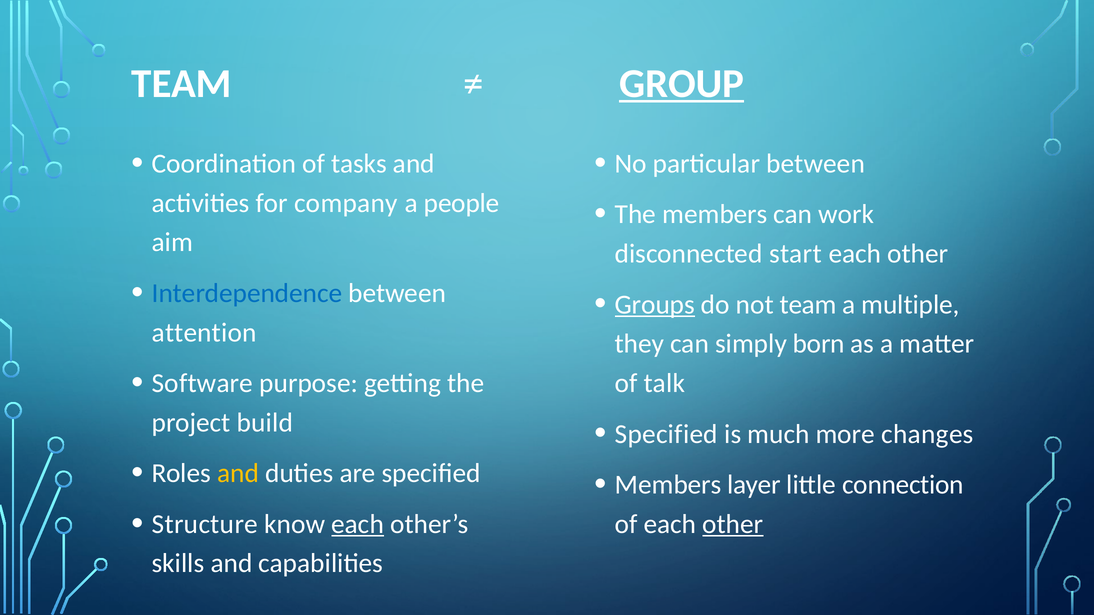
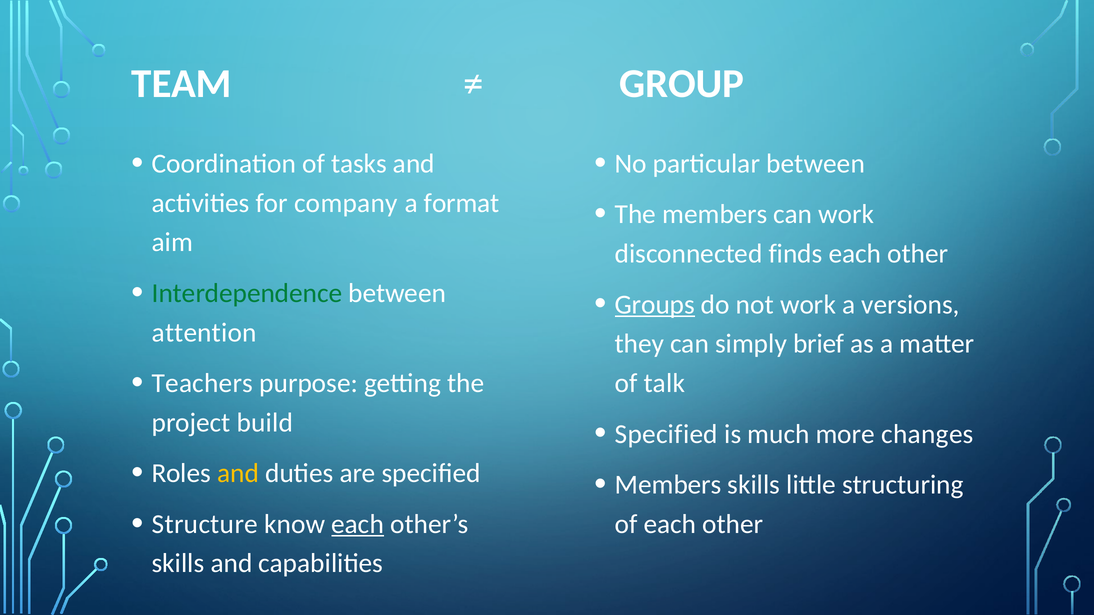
GROUP underline: present -> none
people: people -> format
start: start -> finds
Interdependence colour: blue -> green
not team: team -> work
multiple: multiple -> versions
born: born -> brief
Software: Software -> Teachers
Members layer: layer -> skills
connection: connection -> structuring
other at (733, 524) underline: present -> none
